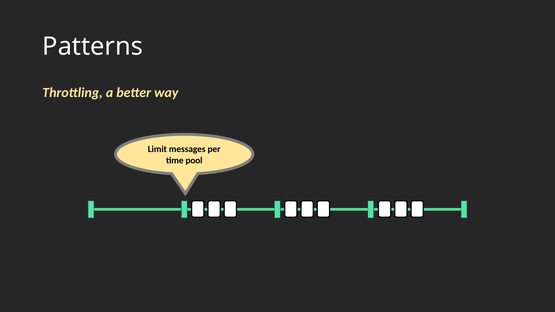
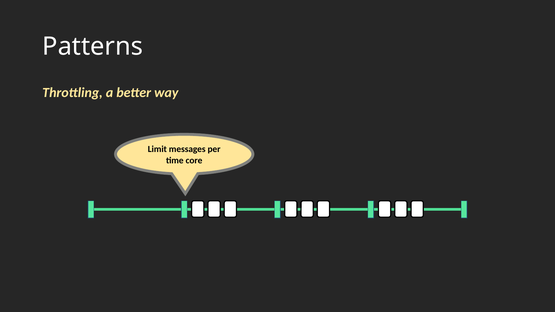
pool: pool -> core
